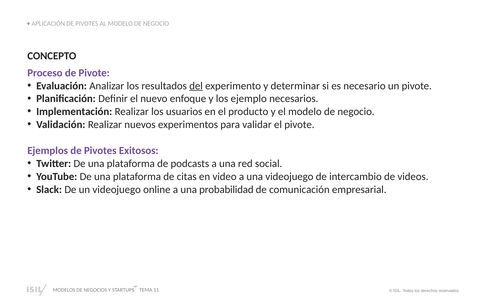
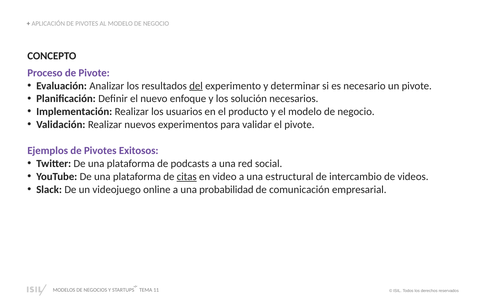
ejemplo: ejemplo -> solución
citas underline: none -> present
una videojuego: videojuego -> estructural
